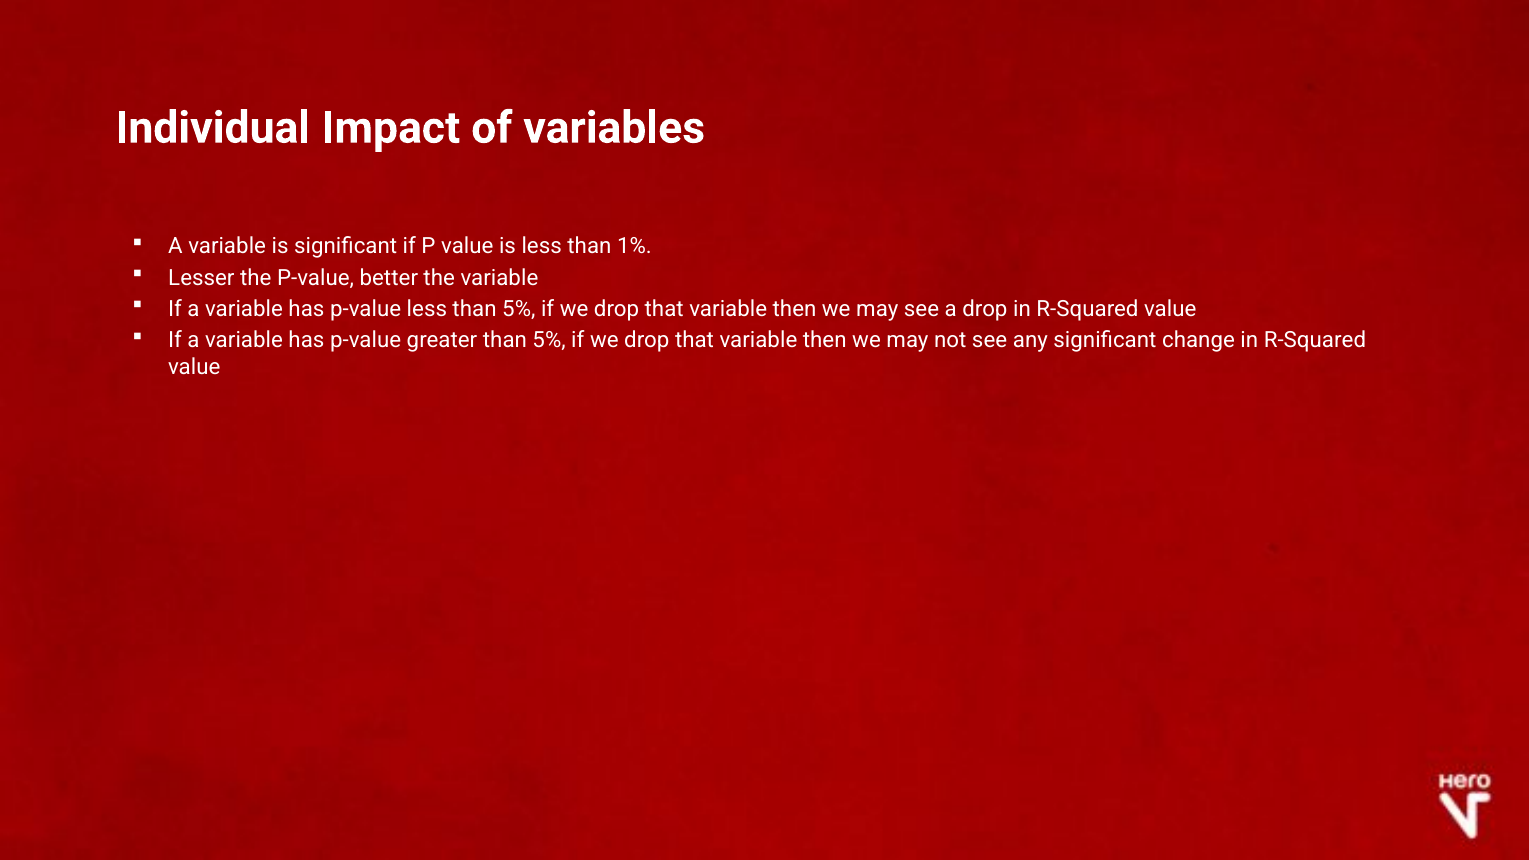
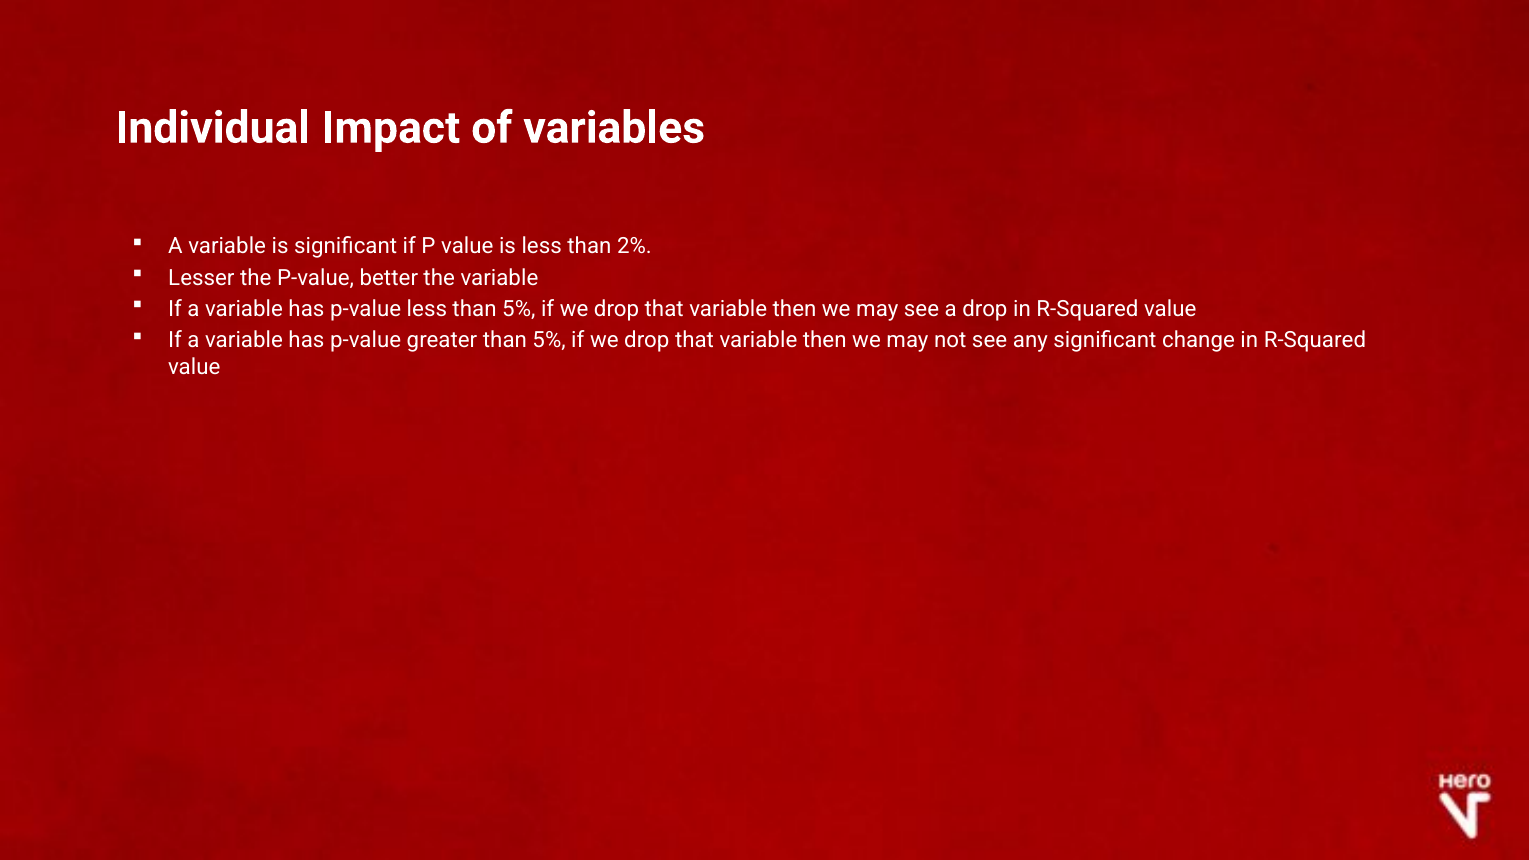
1%: 1% -> 2%
